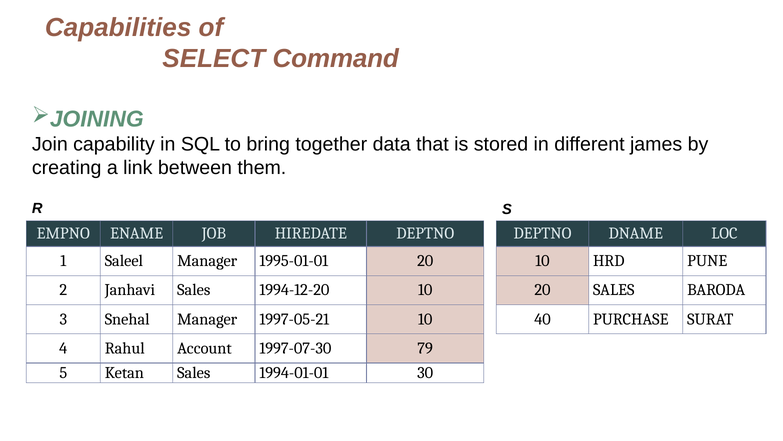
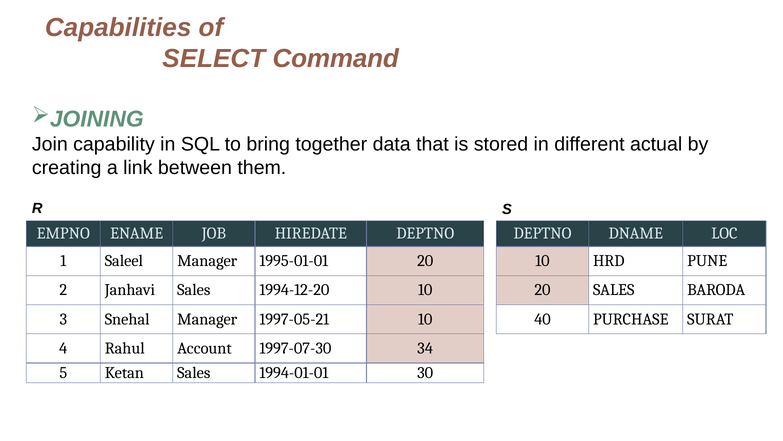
james: james -> actual
79: 79 -> 34
